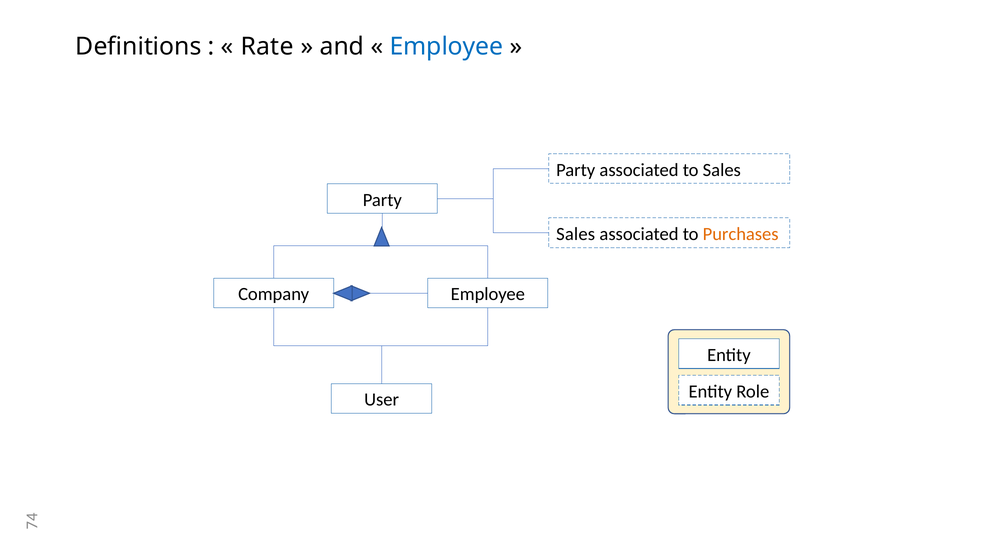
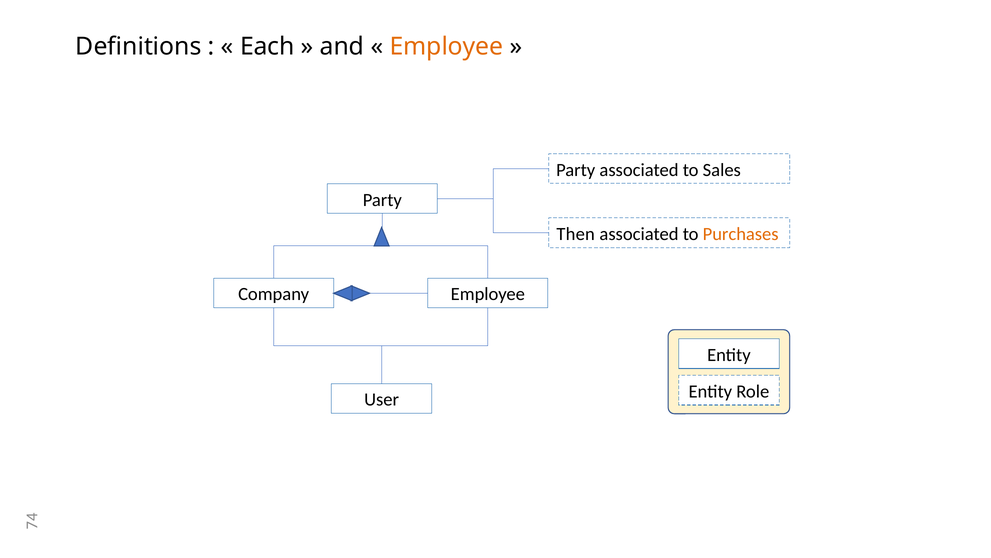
Rate: Rate -> Each
Employee at (446, 47) colour: blue -> orange
Sales at (576, 234): Sales -> Then
